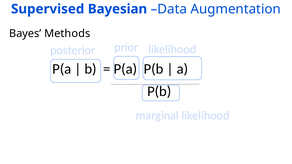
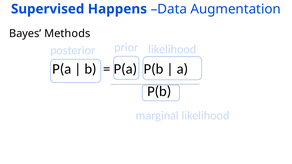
Bayesian: Bayesian -> Happens
